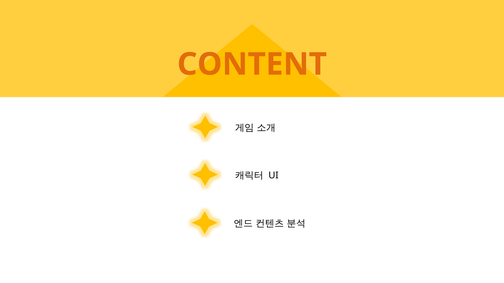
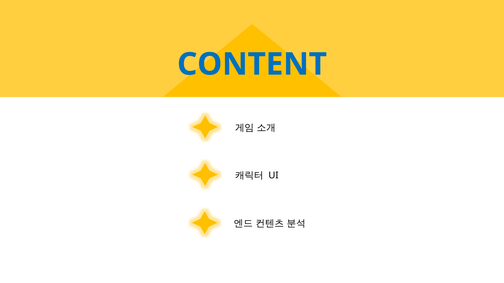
CONTENT colour: orange -> blue
